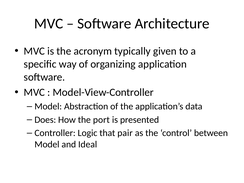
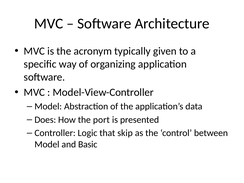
pair: pair -> skip
Ideal: Ideal -> Basic
